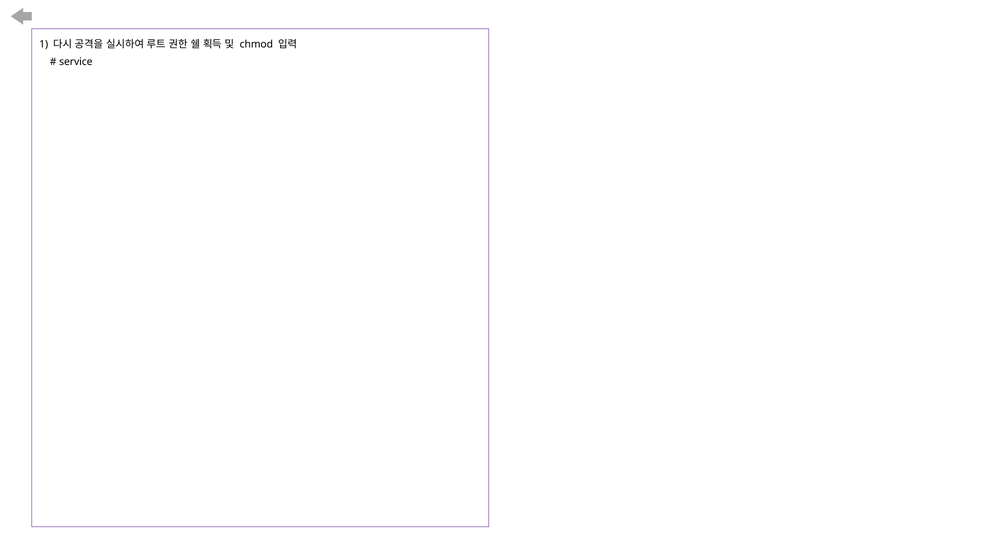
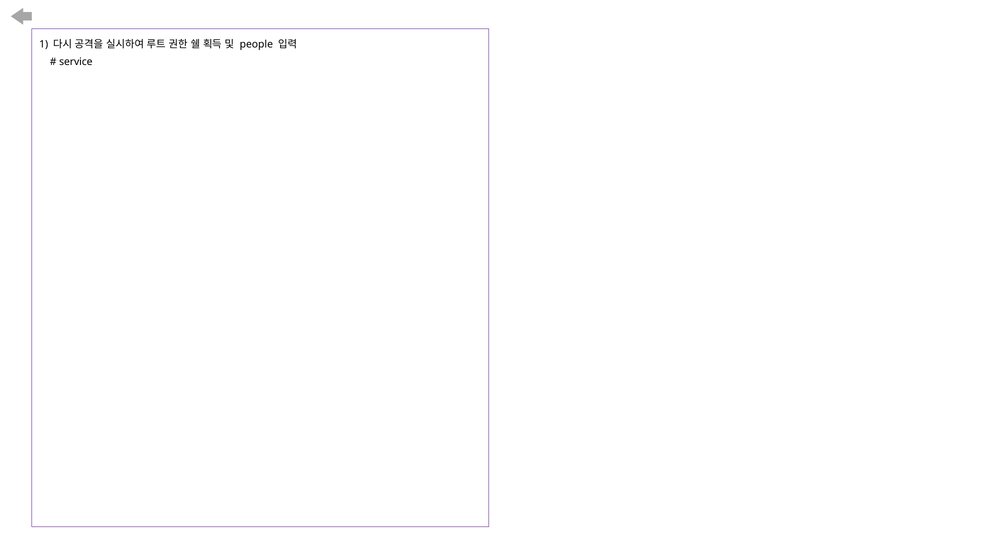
chmod: chmod -> people
